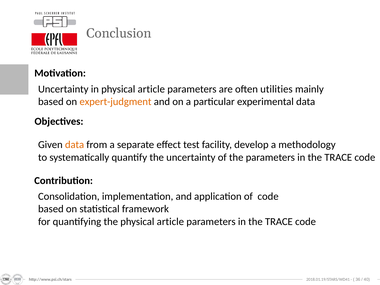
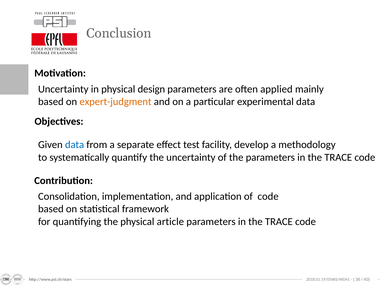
in physical article: article -> design
utilities: utilities -> applied
data at (75, 145) colour: orange -> blue
